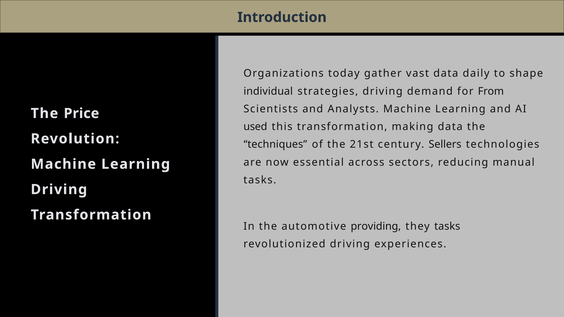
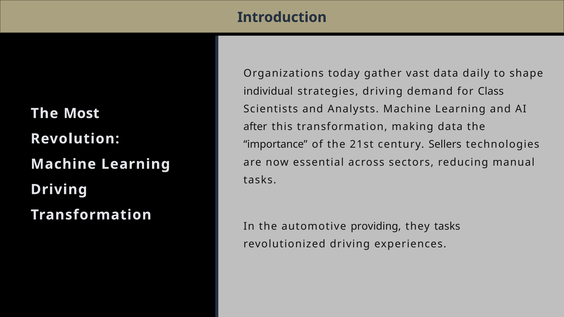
From: From -> Class
Price: Price -> Most
used: used -> after
techniques: techniques -> importance
